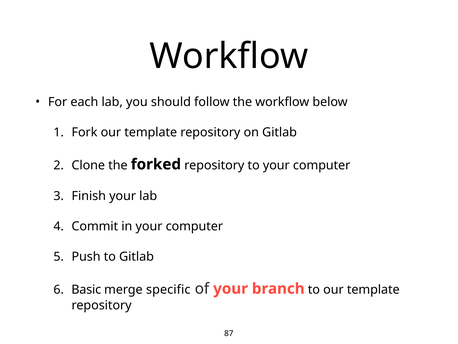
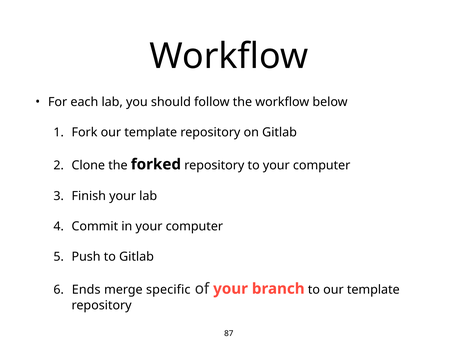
Basic: Basic -> Ends
